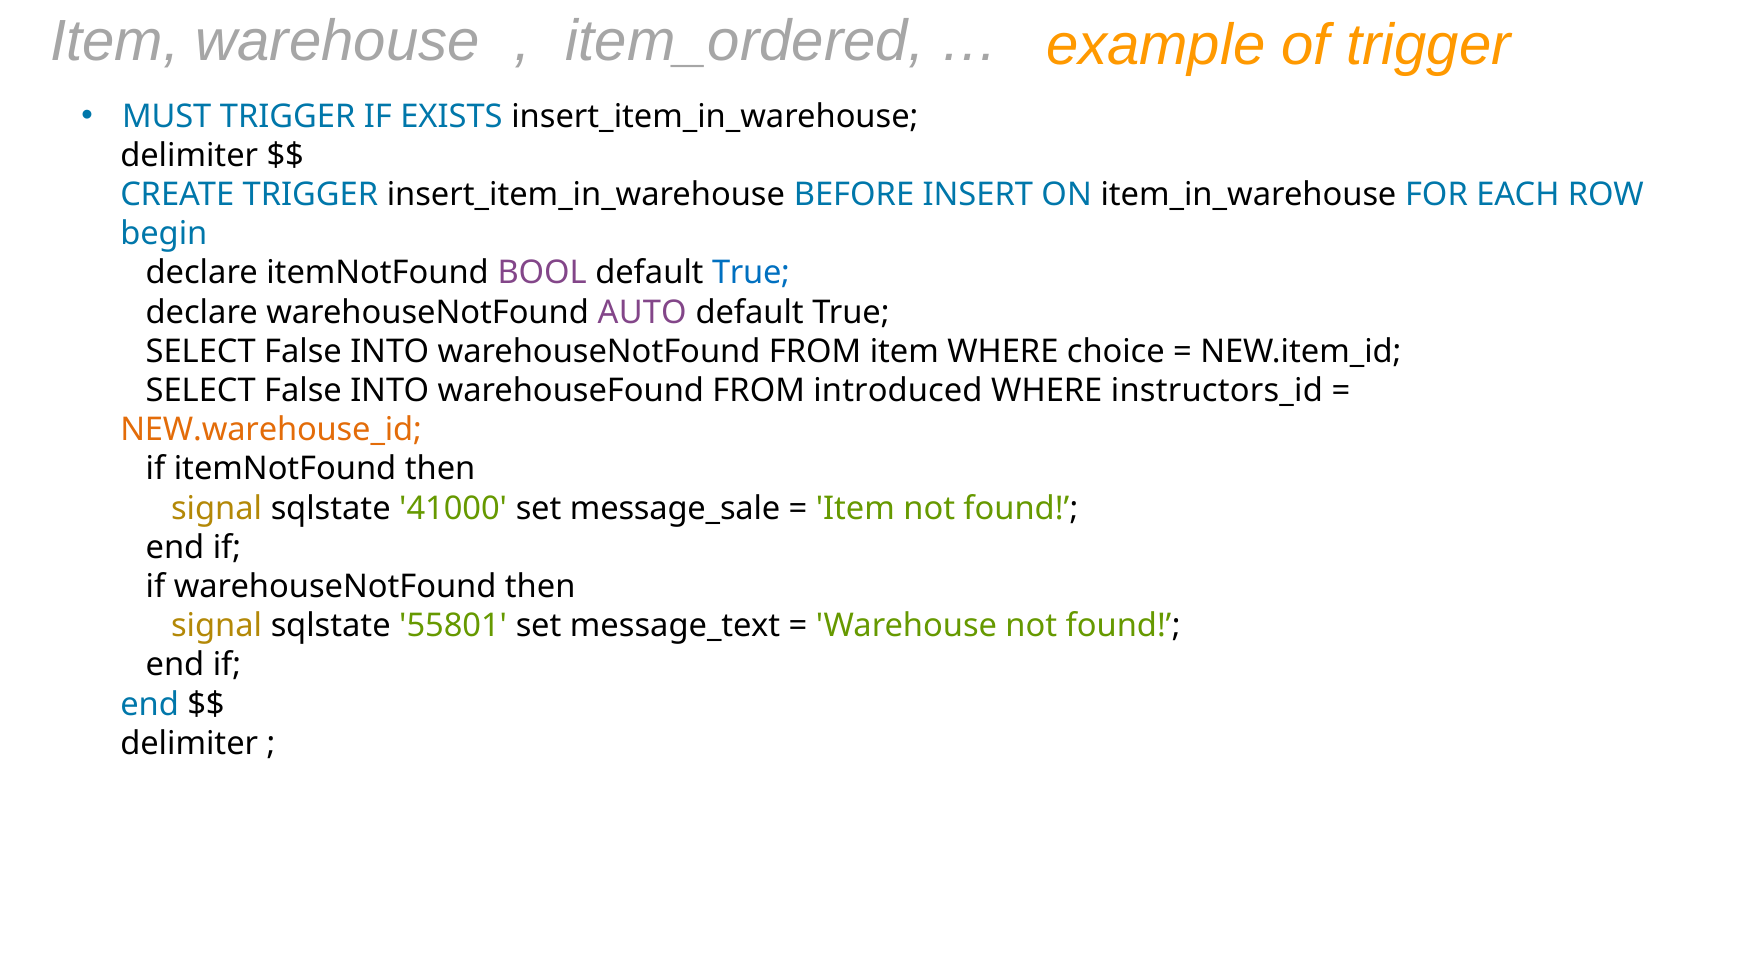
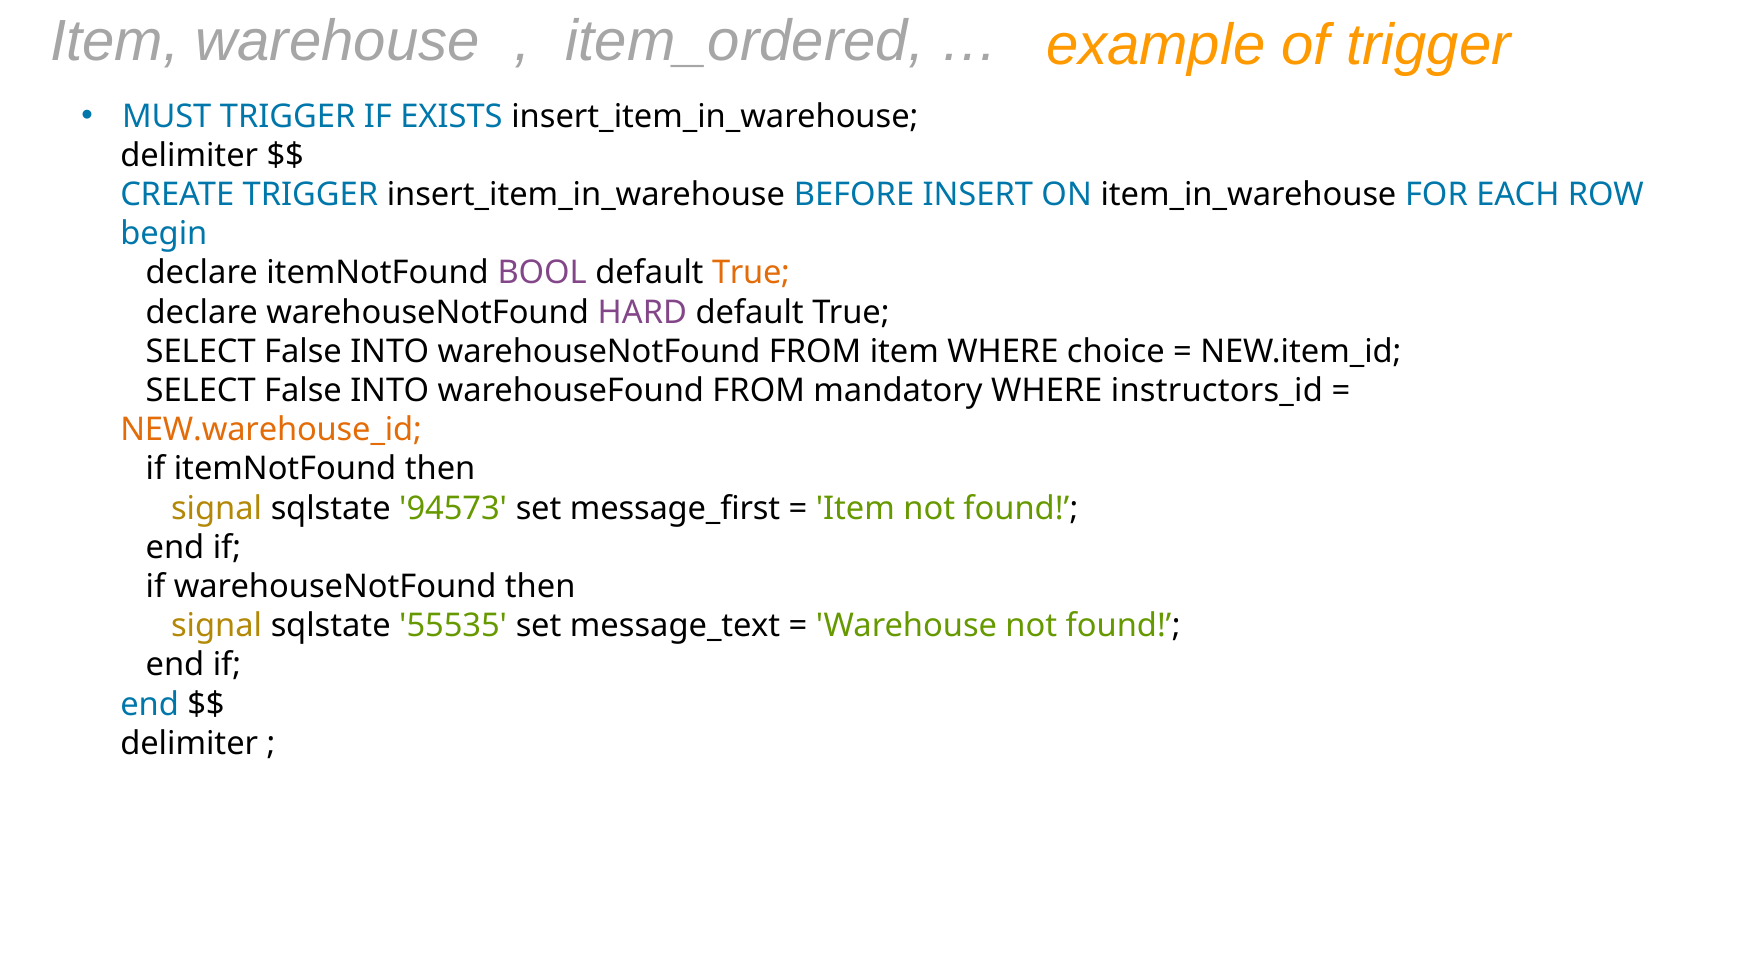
True at (751, 273) colour: blue -> orange
AUTO: AUTO -> HARD
introduced: introduced -> mandatory
41000: 41000 -> 94573
message_sale: message_sale -> message_first
55801: 55801 -> 55535
